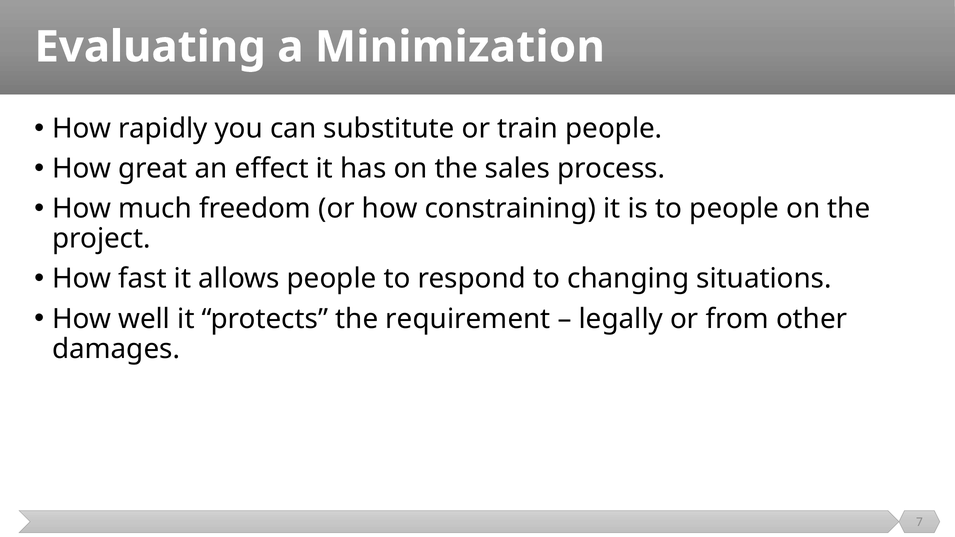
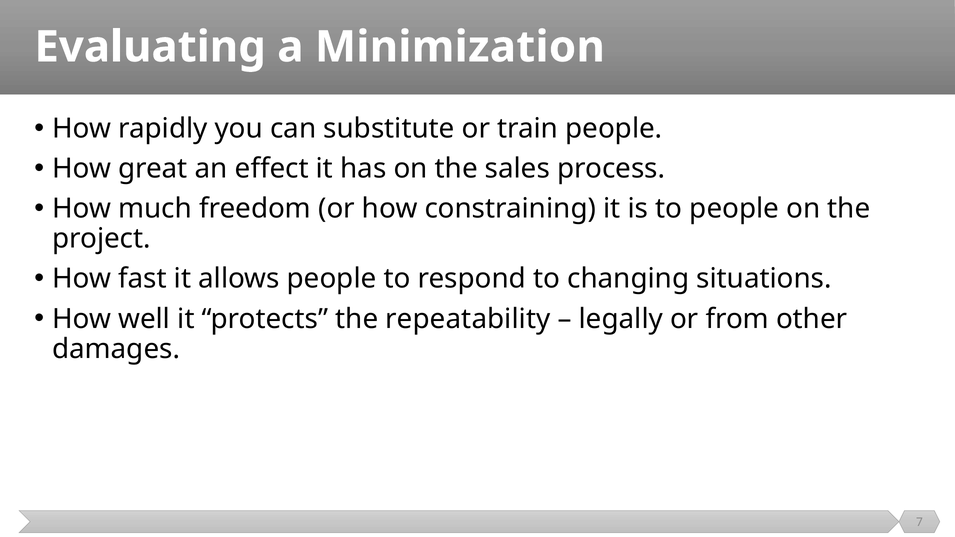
requirement: requirement -> repeatability
